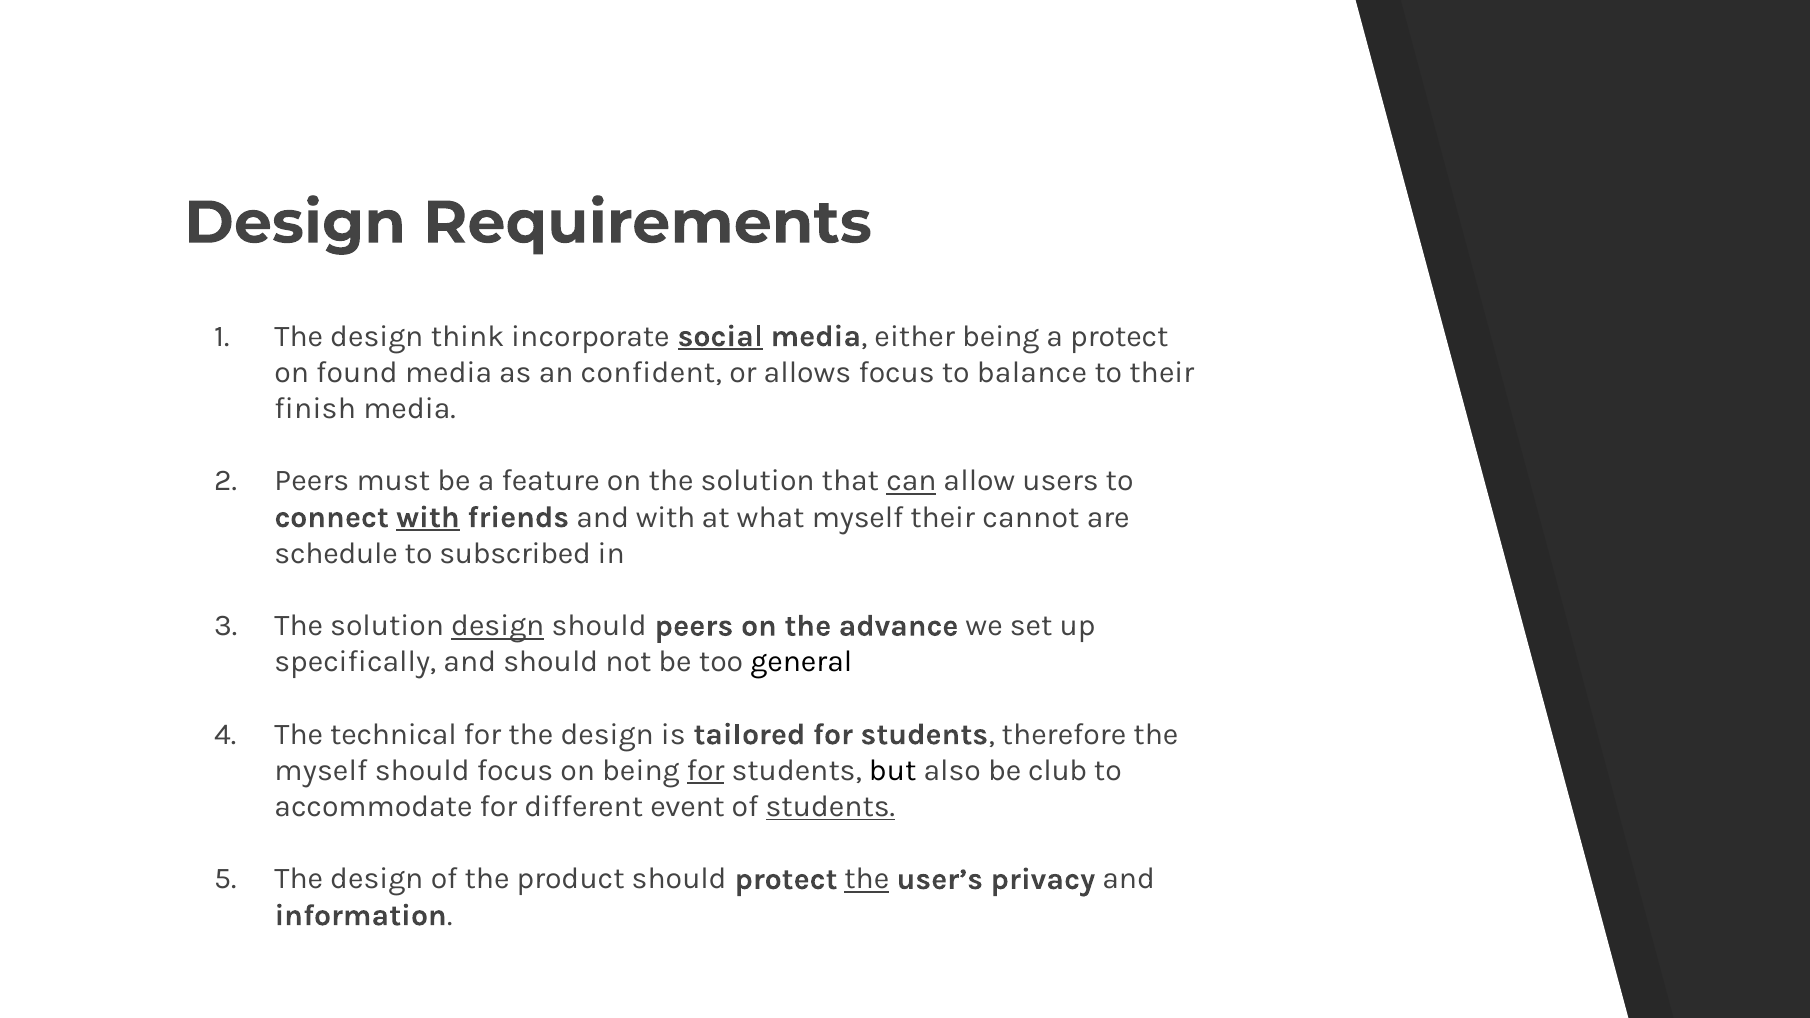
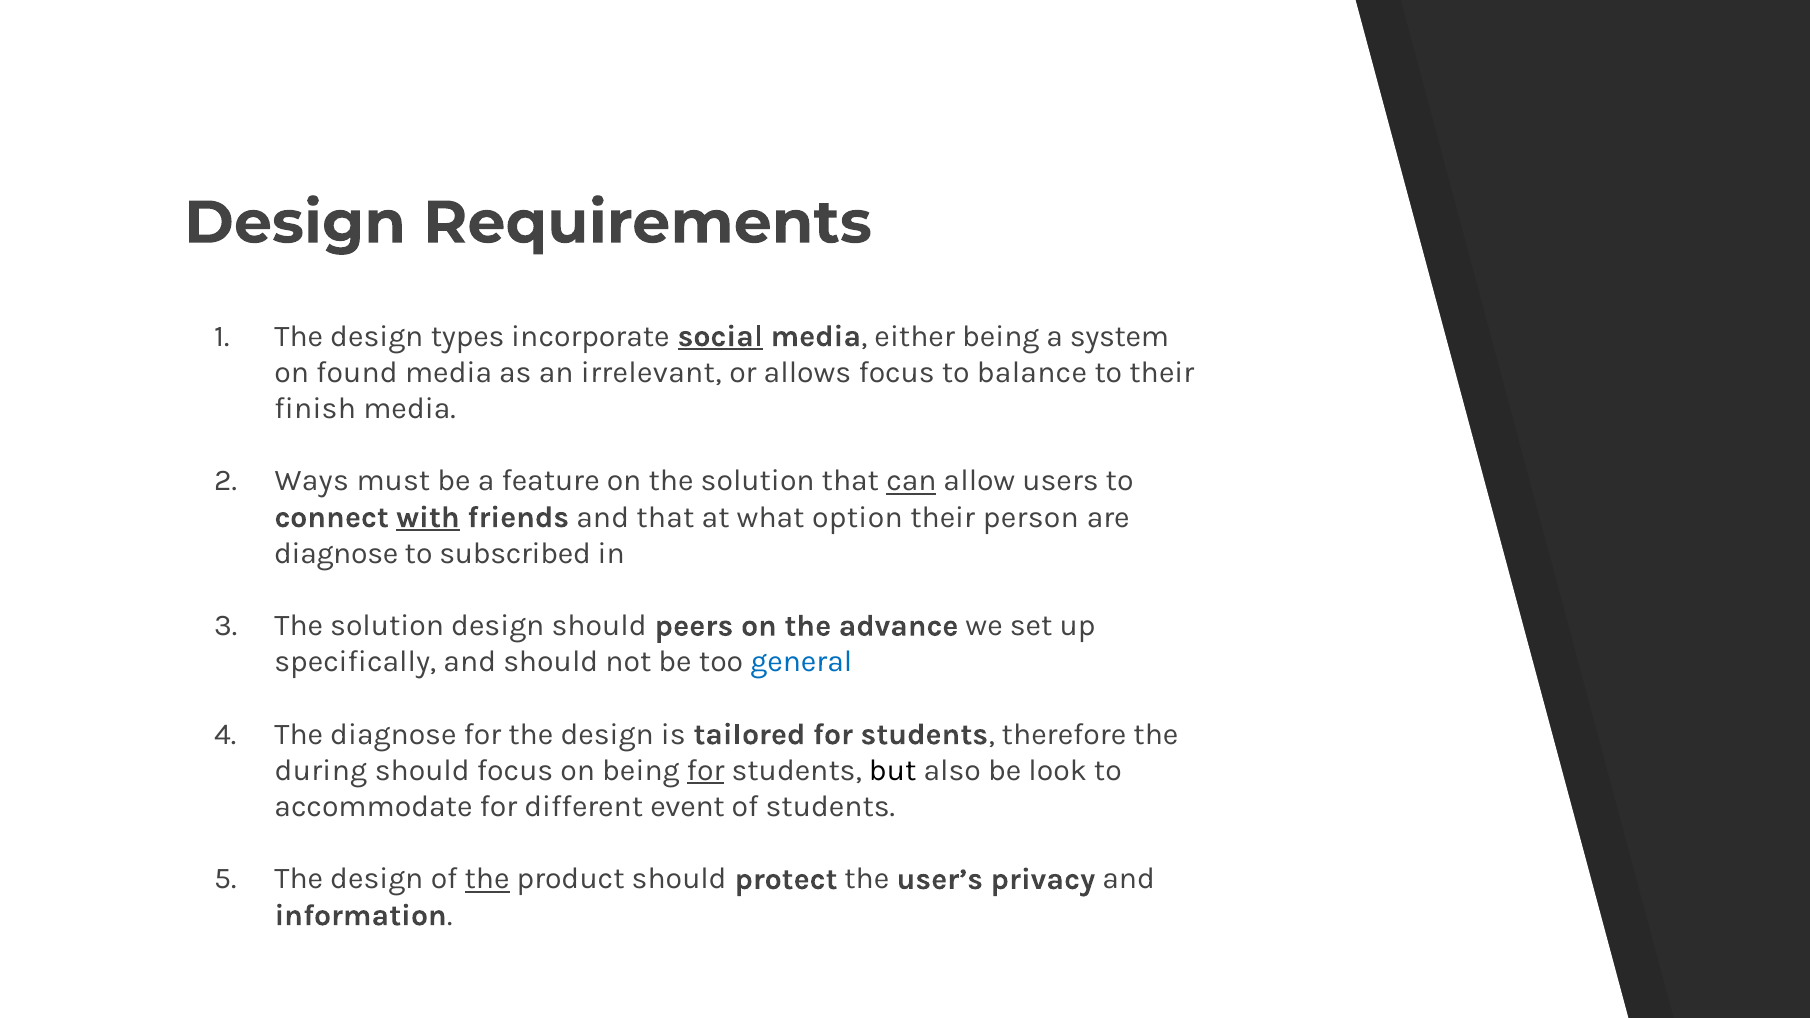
think: think -> types
a protect: protect -> system
confident: confident -> irrelevant
Peers at (312, 481): Peers -> Ways
and with: with -> that
what myself: myself -> option
cannot: cannot -> person
schedule at (336, 553): schedule -> diagnose
design at (498, 626) underline: present -> none
general colour: black -> blue
The technical: technical -> diagnose
myself at (321, 771): myself -> during
club: club -> look
students at (830, 807) underline: present -> none
the at (487, 879) underline: none -> present
the at (867, 879) underline: present -> none
